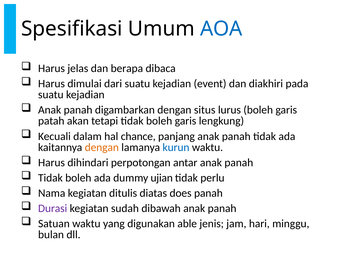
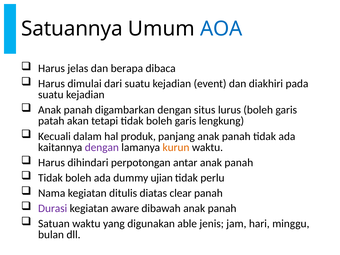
Spesifikasi: Spesifikasi -> Satuannya
chance: chance -> produk
dengan at (102, 147) colour: orange -> purple
kurun colour: blue -> orange
does: does -> clear
sudah: sudah -> aware
